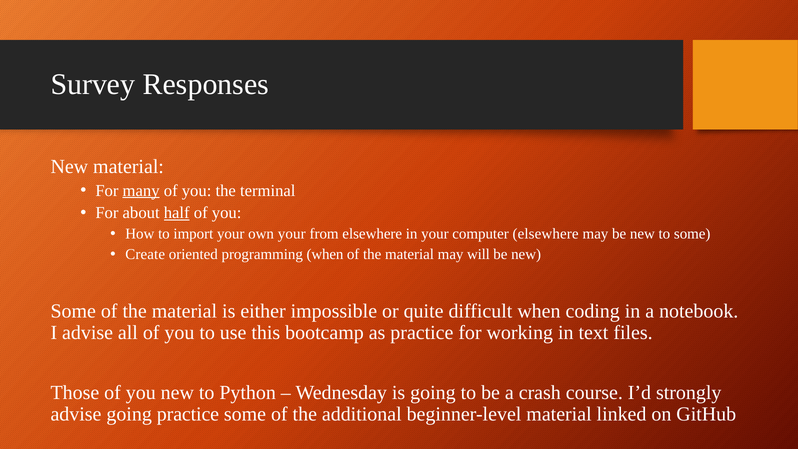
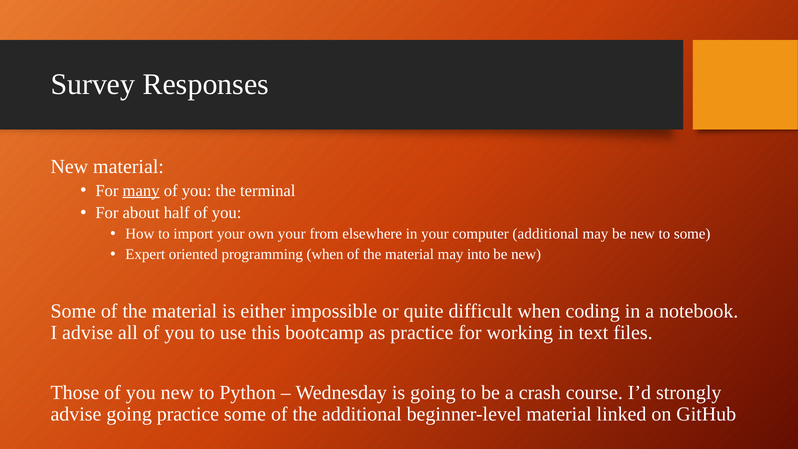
half underline: present -> none
computer elsewhere: elsewhere -> additional
Create: Create -> Expert
will: will -> into
